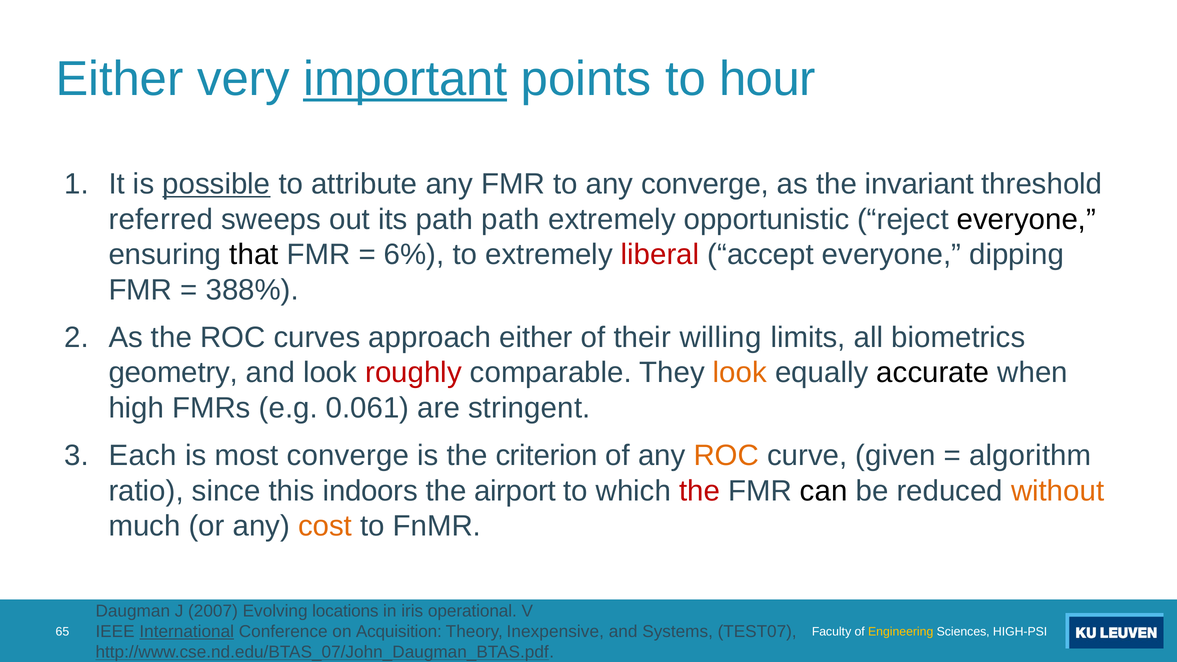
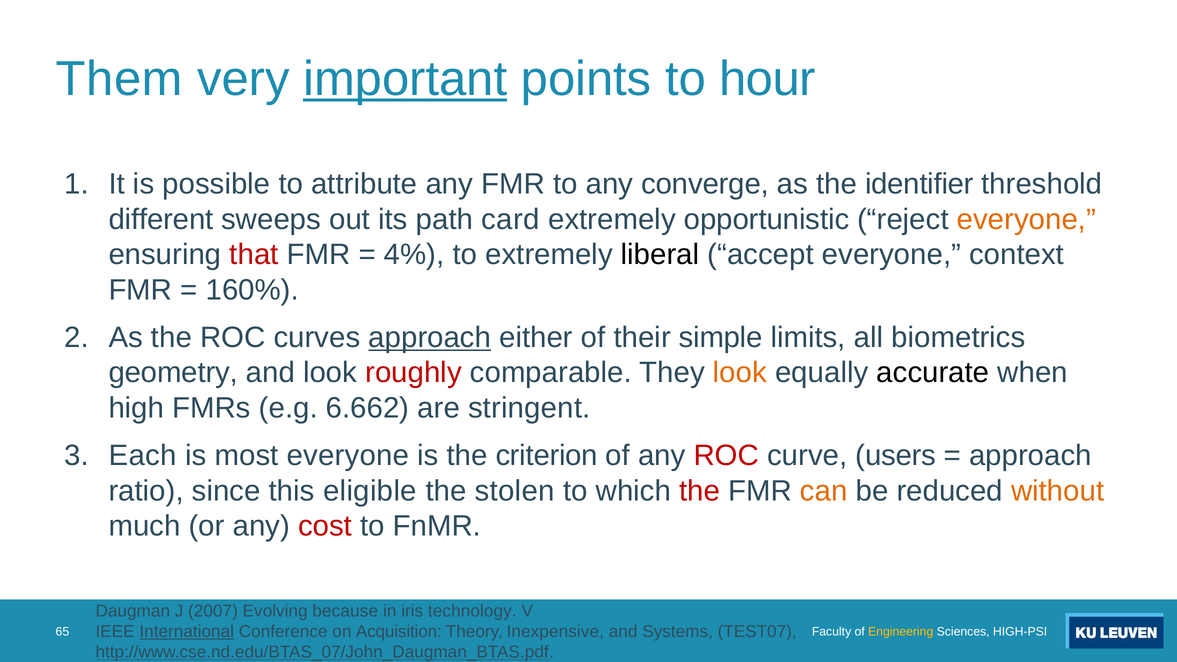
Either at (120, 79): Either -> Them
possible underline: present -> none
invariant: invariant -> identifier
referred: referred -> different
path path: path -> card
everyone at (1026, 219) colour: black -> orange
that colour: black -> red
6%: 6% -> 4%
liberal colour: red -> black
dipping: dipping -> context
388%: 388% -> 160%
approach at (430, 338) underline: none -> present
willing: willing -> simple
0.061: 0.061 -> 6.662
most converge: converge -> everyone
ROC at (726, 456) colour: orange -> red
given: given -> users
algorithm at (1030, 456): algorithm -> approach
indoors: indoors -> eligible
airport: airport -> stolen
can colour: black -> orange
cost colour: orange -> red
locations: locations -> because
operational: operational -> technology
